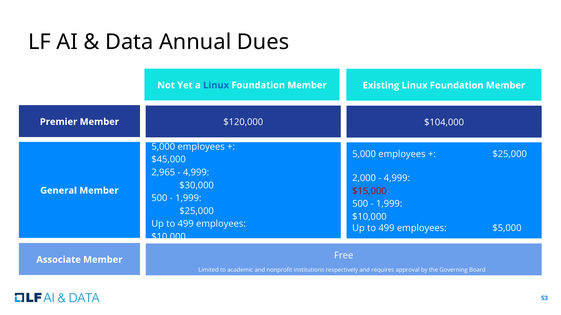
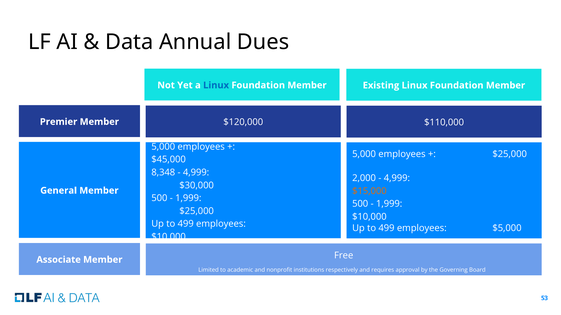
$104,000: $104,000 -> $110,000
2,965: 2,965 -> 8,348
$15,000 colour: red -> orange
